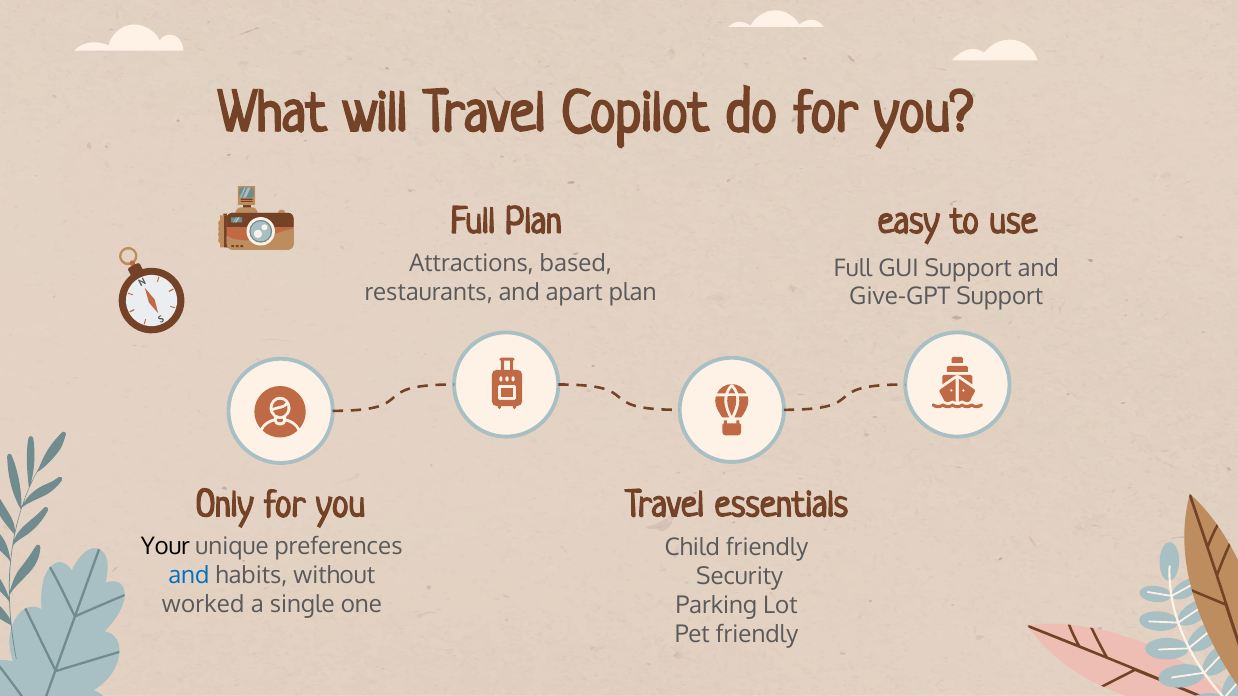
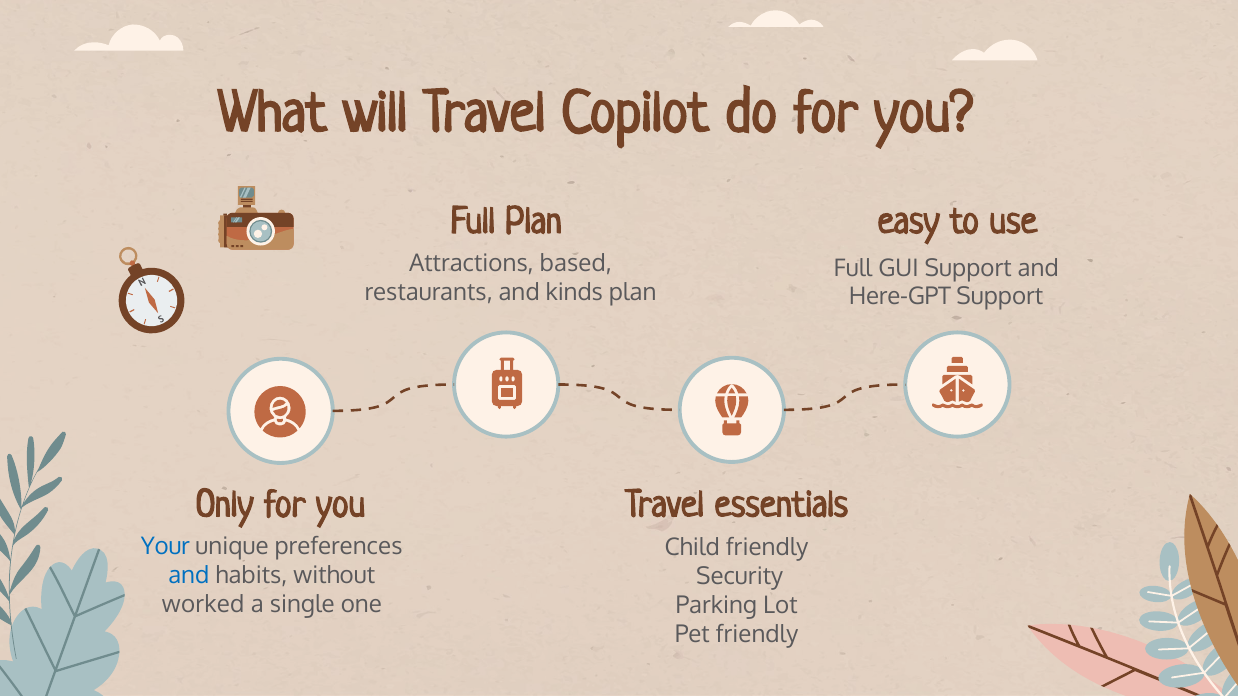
apart: apart -> kinds
Give-GPT: Give-GPT -> Here-GPT
Your colour: black -> blue
